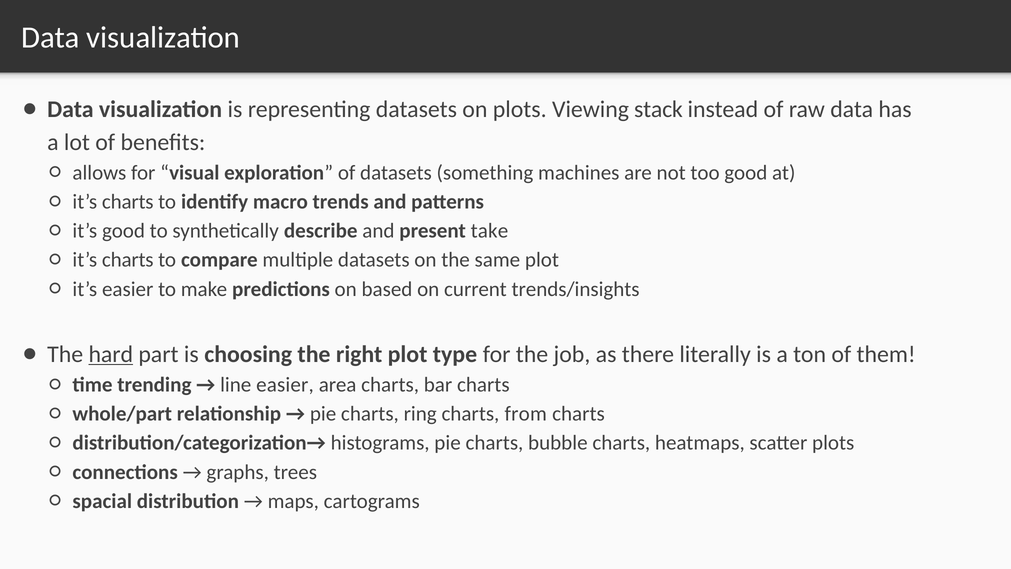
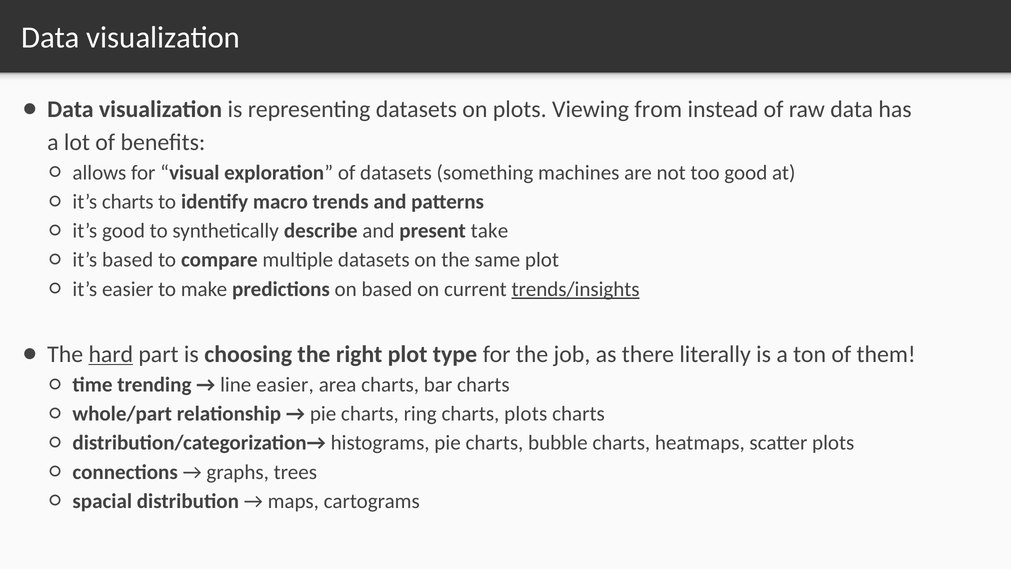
stack: stack -> from
charts at (128, 260): charts -> based
trends/insights underline: none -> present
charts from: from -> plots
